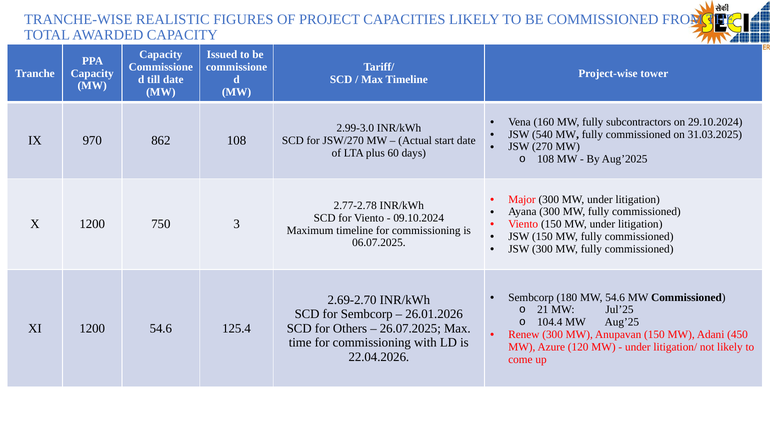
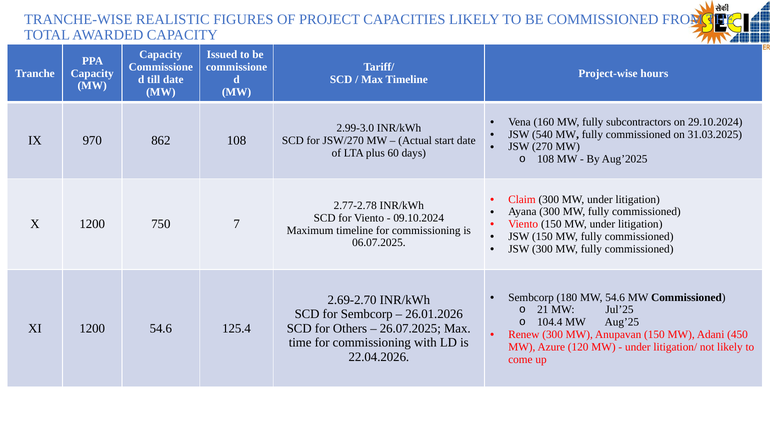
tower: tower -> hours
Major: Major -> Claim
3: 3 -> 7
